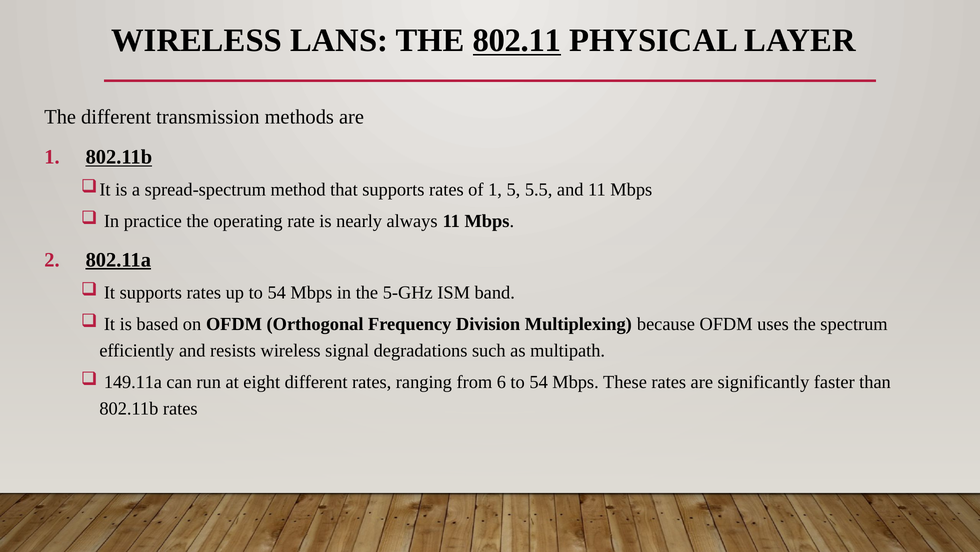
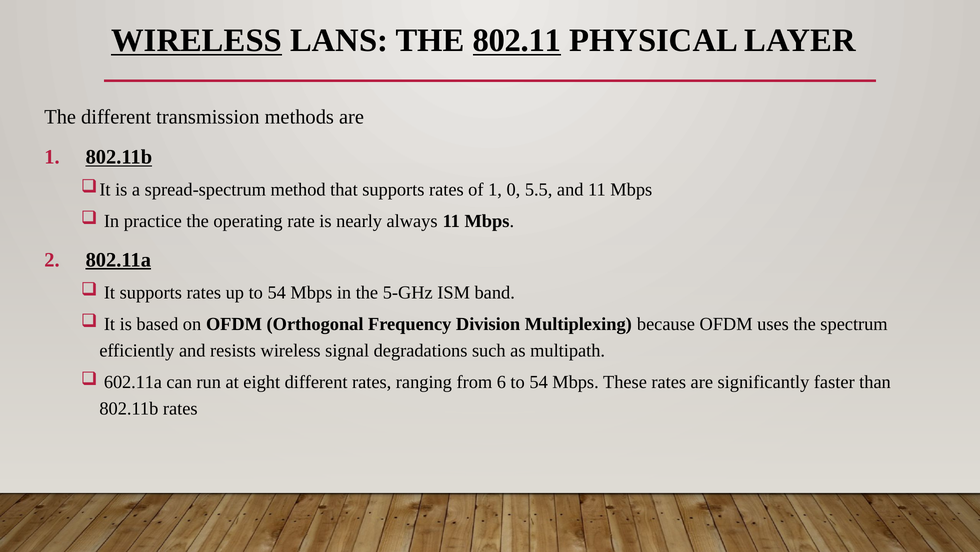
WIRELESS at (197, 41) underline: none -> present
5: 5 -> 0
149.11a: 149.11a -> 602.11a
